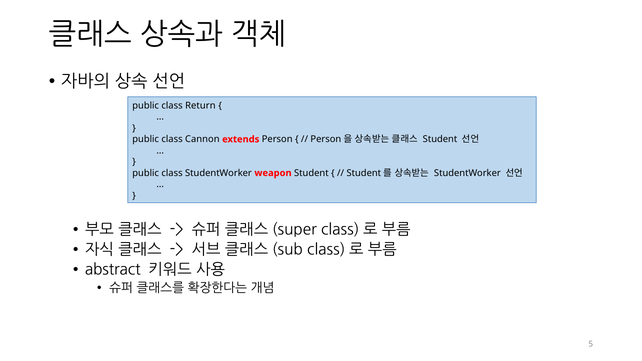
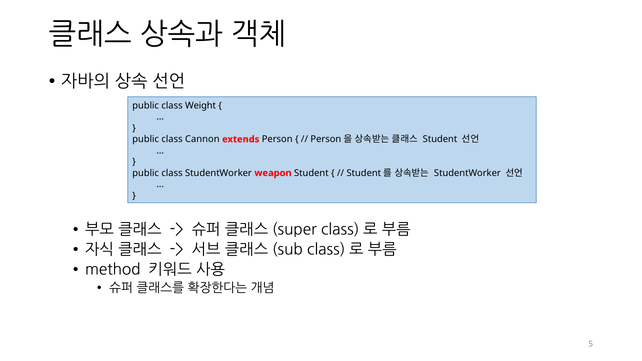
Return: Return -> Weight
abstract: abstract -> method
